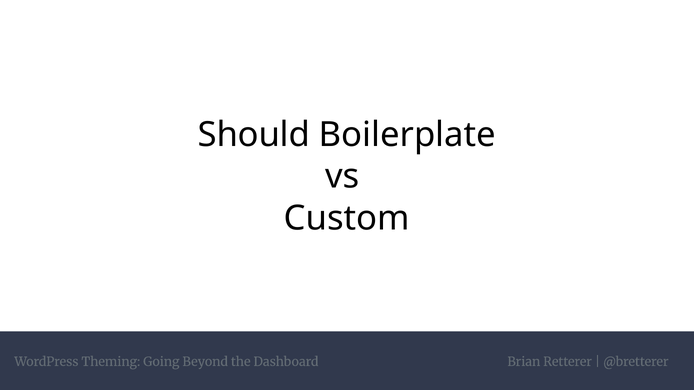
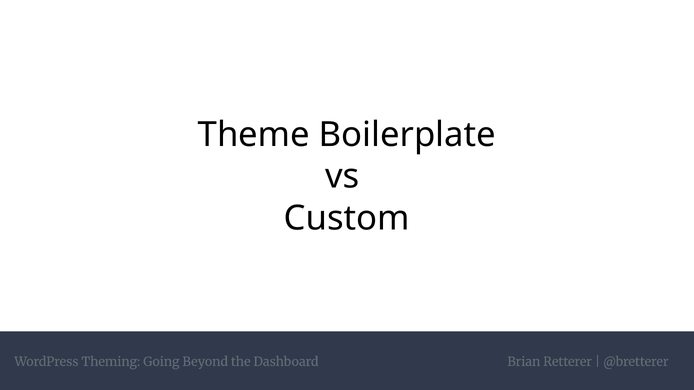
Should: Should -> Theme
